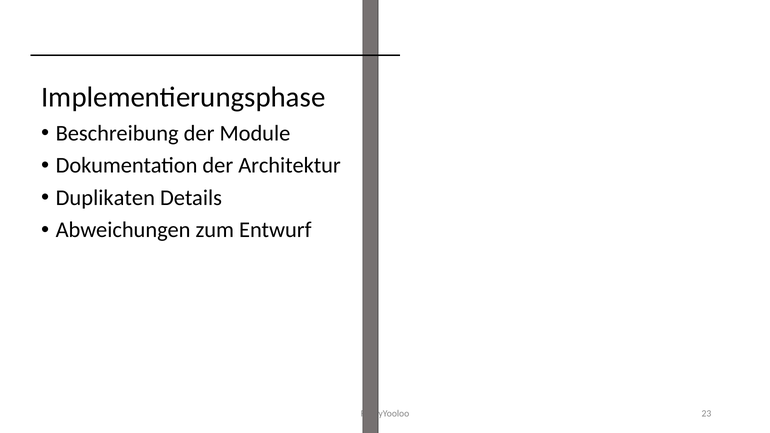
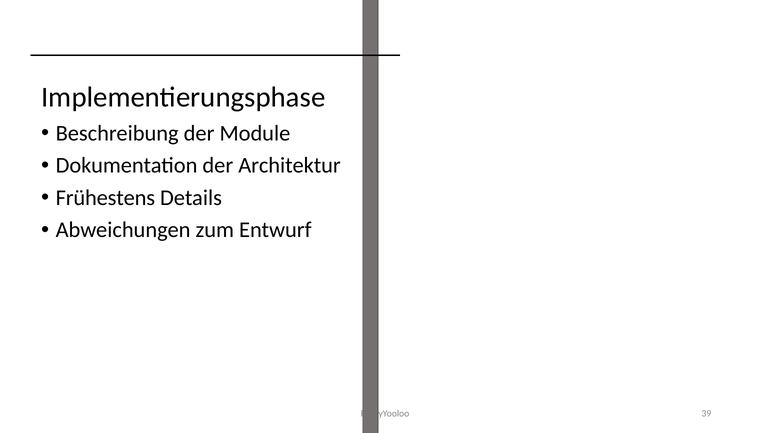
Duplikaten: Duplikaten -> Frühestens
23: 23 -> 39
